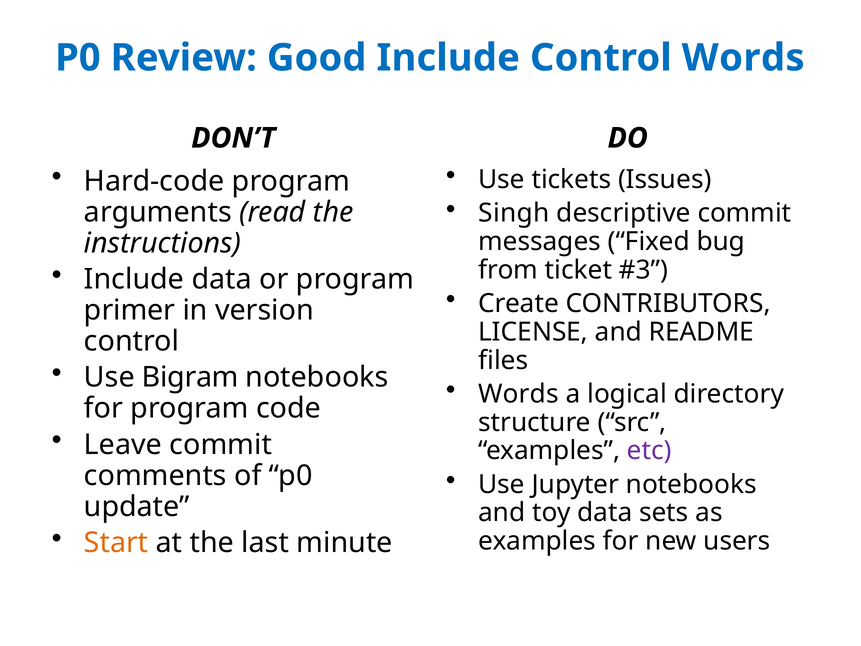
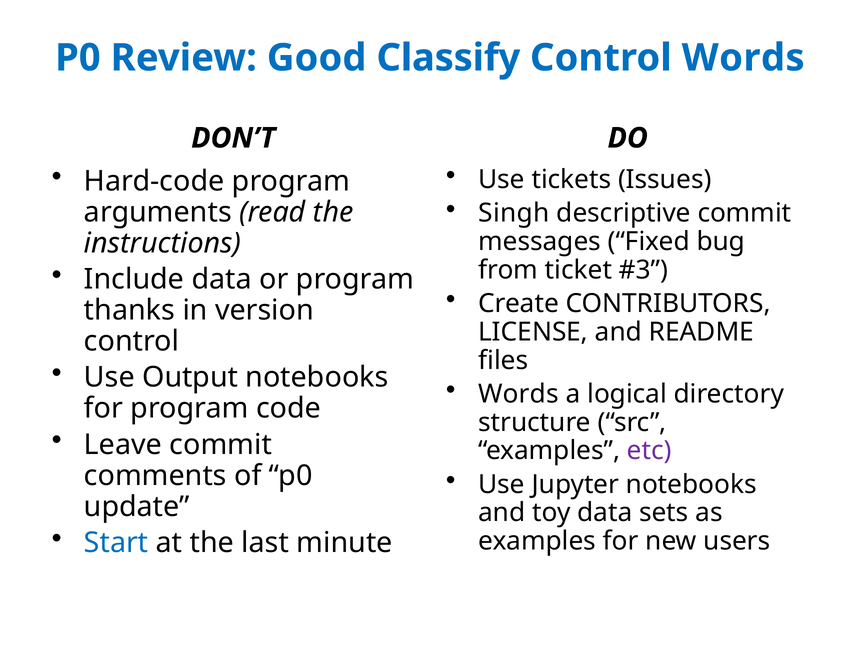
Good Include: Include -> Classify
primer: primer -> thanks
Bigram: Bigram -> Output
Start colour: orange -> blue
